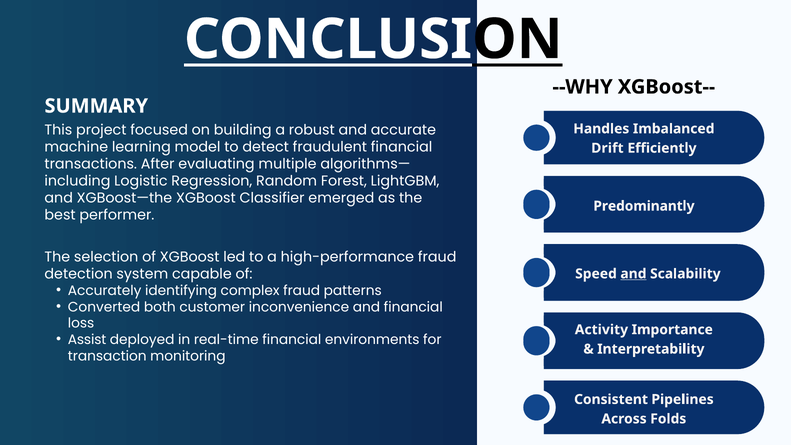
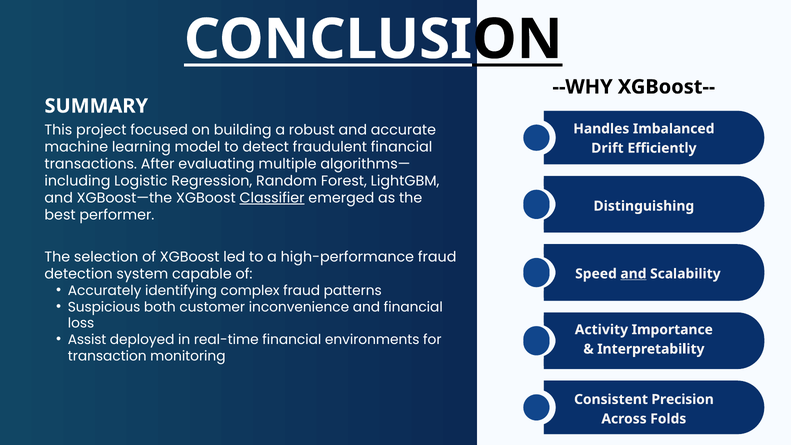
Classifier underline: none -> present
Predominantly: Predominantly -> Distinguishing
Converted: Converted -> Suspicious
Pipelines: Pipelines -> Precision
